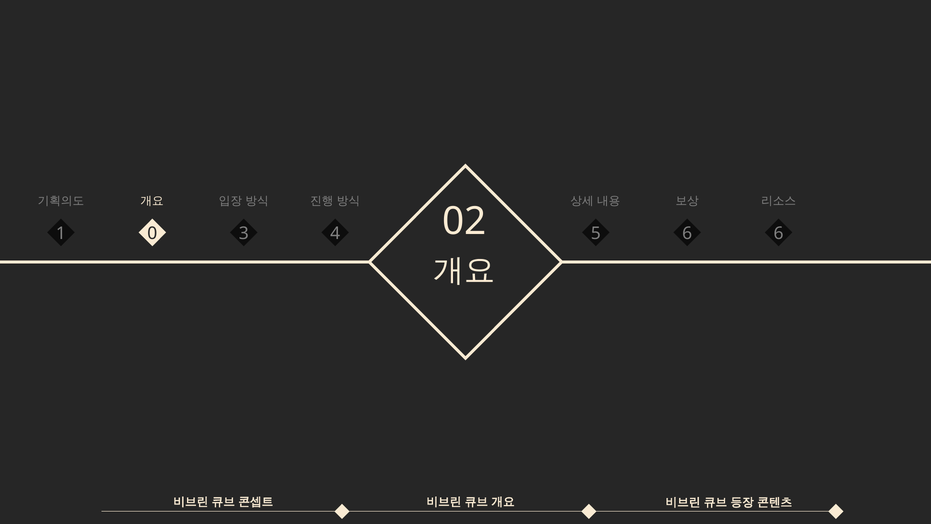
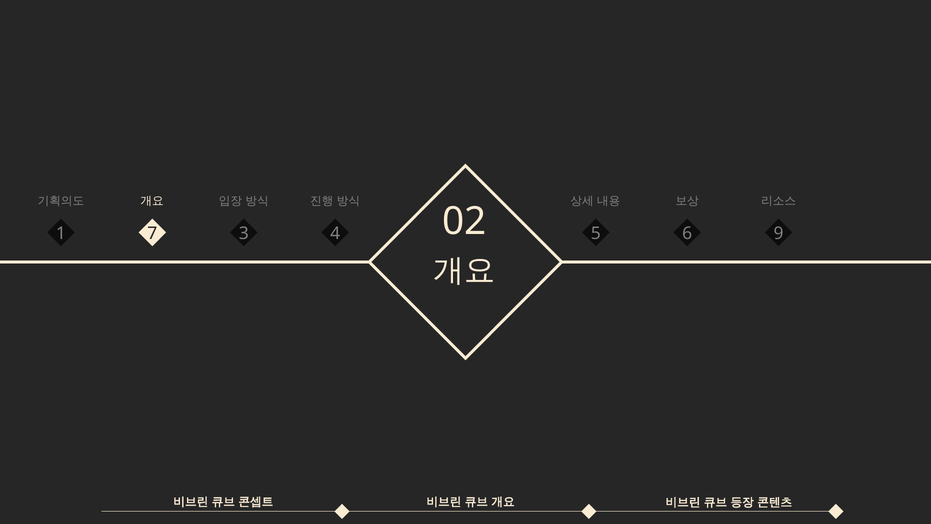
0: 0 -> 7
4 6: 6 -> 9
